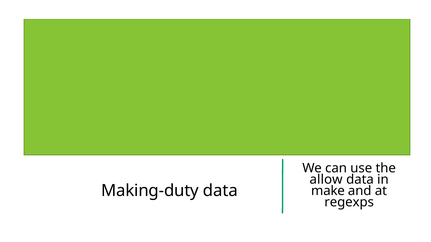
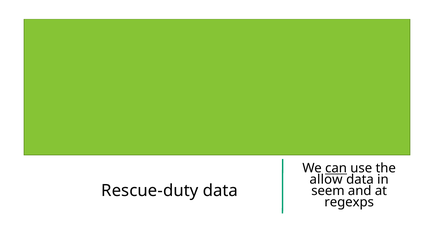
can underline: none -> present
Making-duty: Making-duty -> Rescue-duty
make: make -> seem
